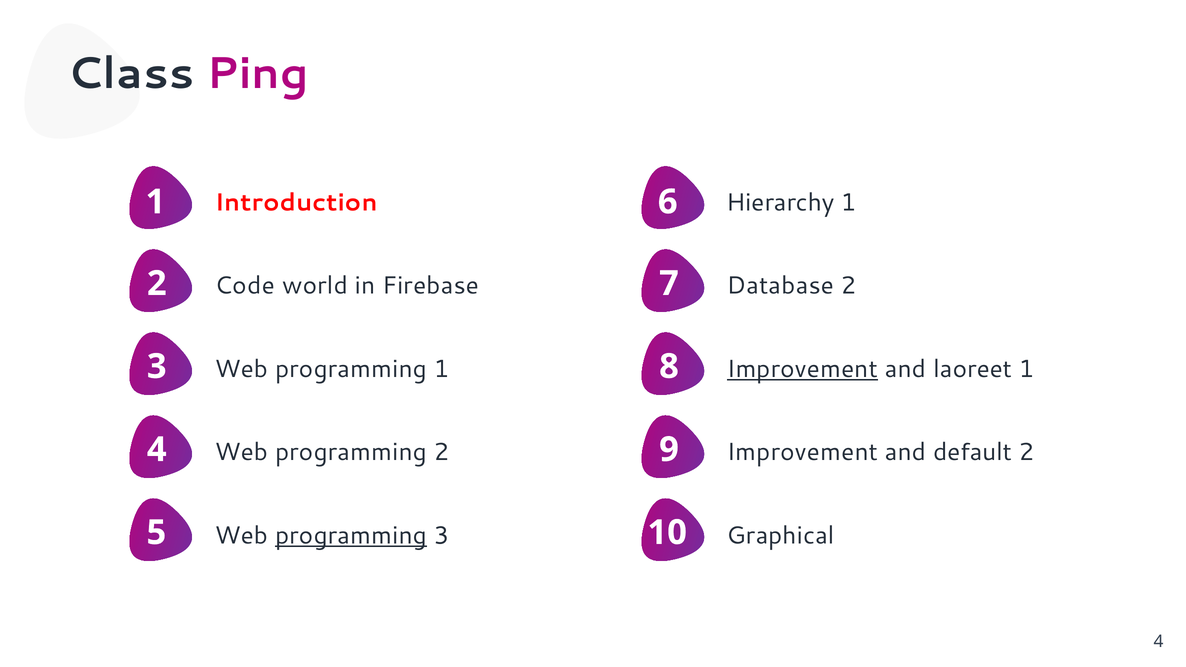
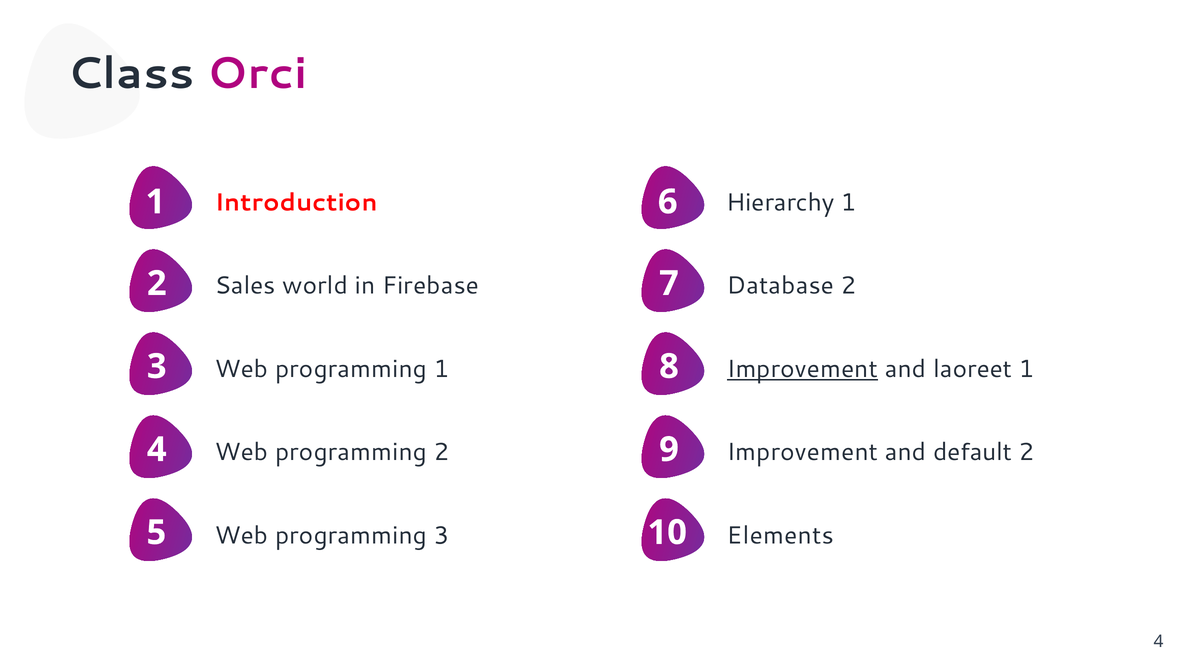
Ping: Ping -> Orci
Code: Code -> Sales
programming at (351, 536) underline: present -> none
Graphical: Graphical -> Elements
